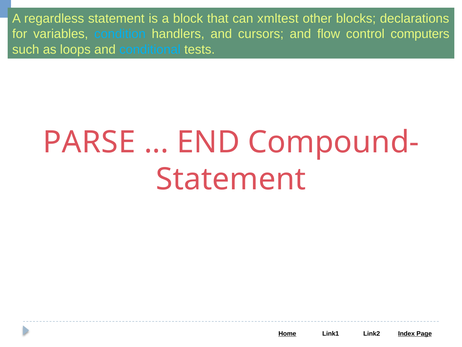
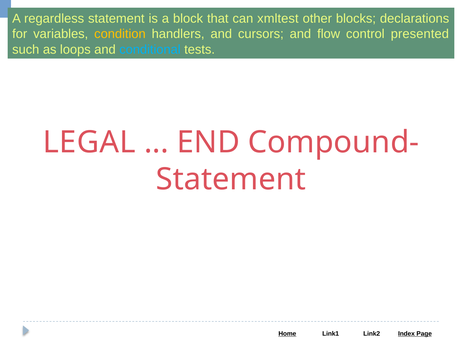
condition colour: light blue -> yellow
computers: computers -> presented
PARSE: PARSE -> LEGAL
